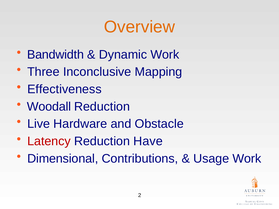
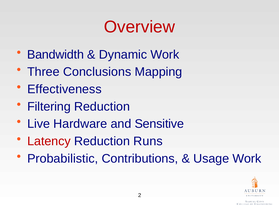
Overview colour: orange -> red
Inconclusive: Inconclusive -> Conclusions
Woodall: Woodall -> Filtering
Obstacle: Obstacle -> Sensitive
Have: Have -> Runs
Dimensional: Dimensional -> Probabilistic
